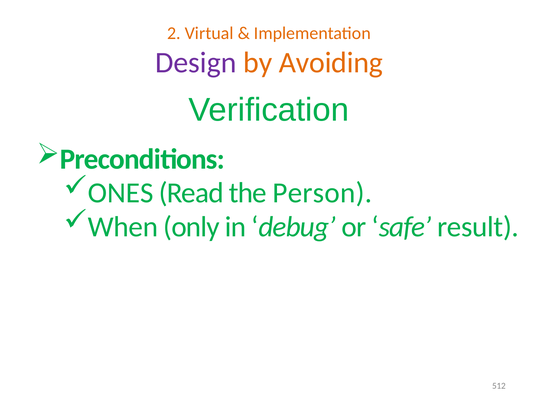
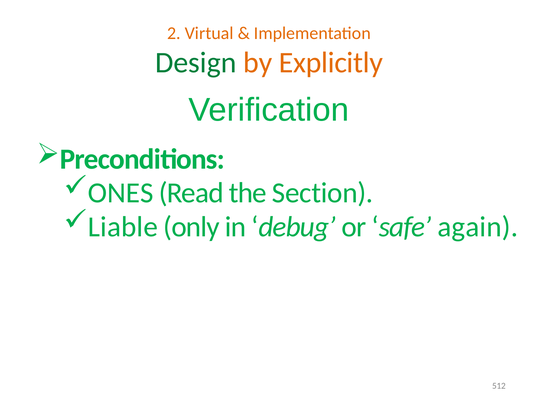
Design colour: purple -> green
Avoiding: Avoiding -> Explicitly
Person: Person -> Section
When: When -> Liable
result: result -> again
